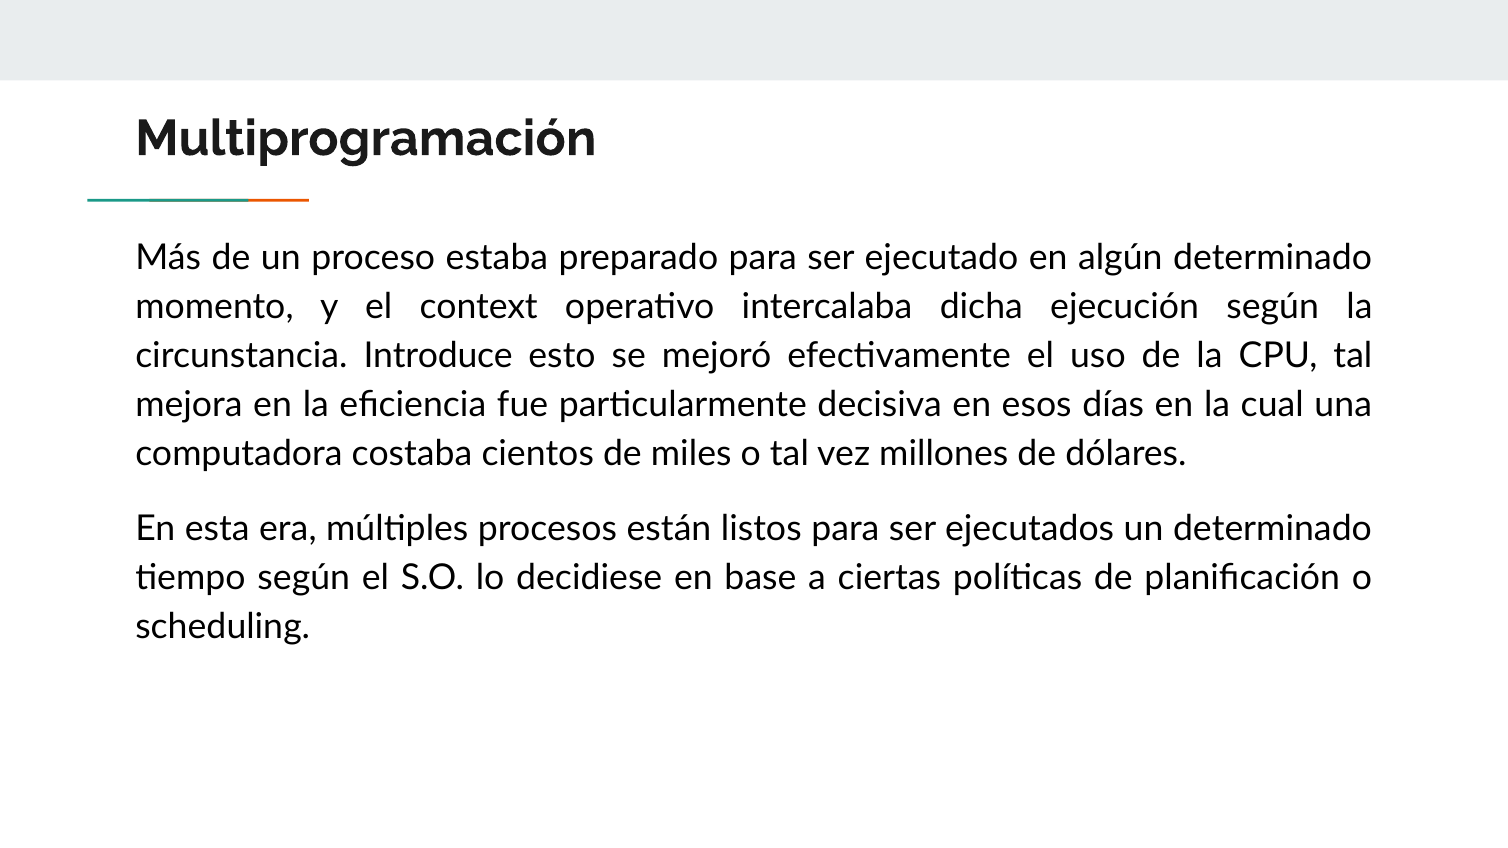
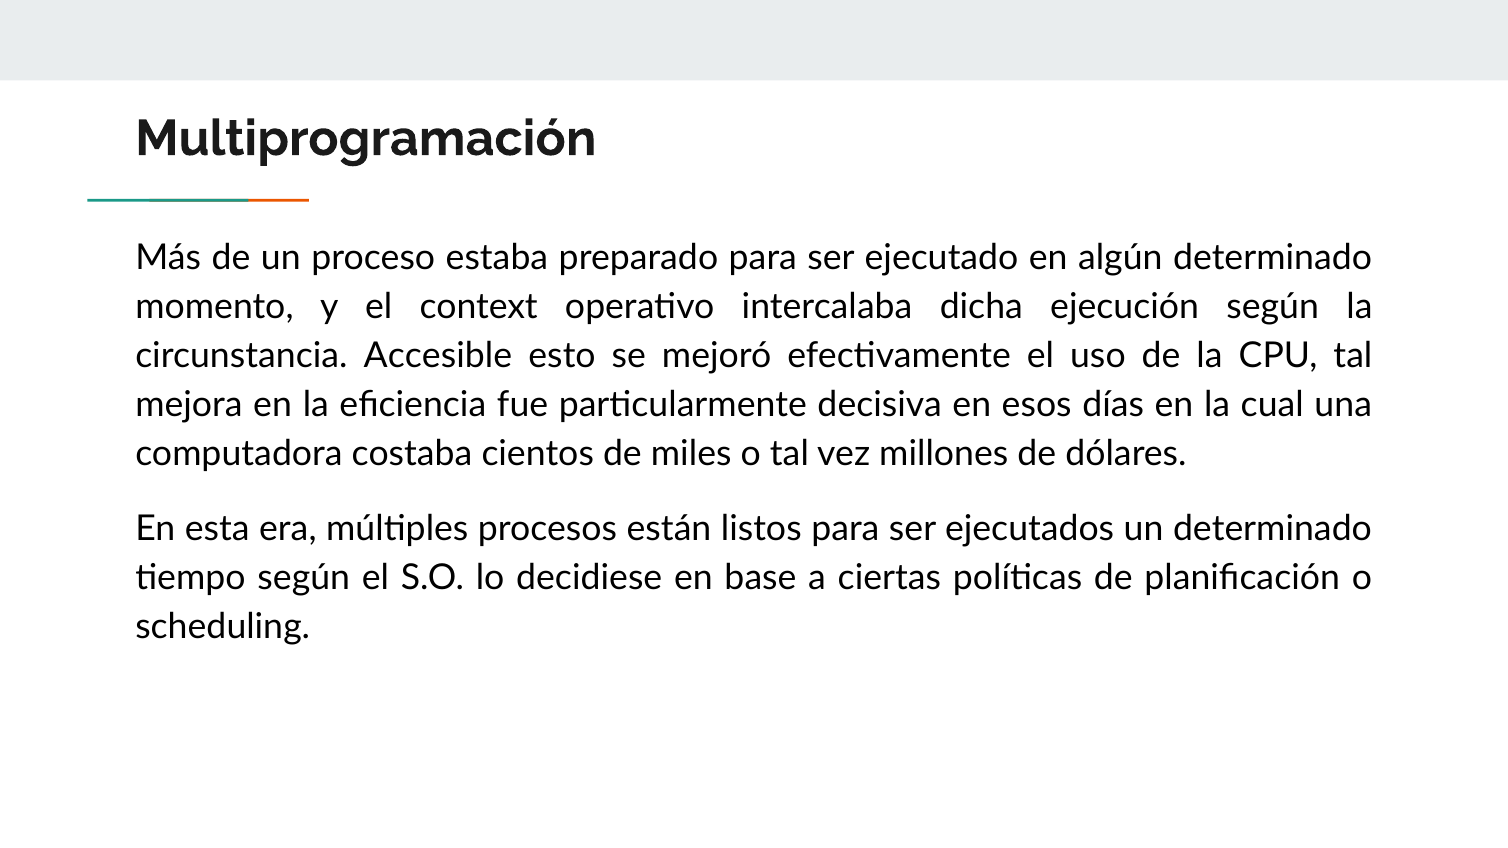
Introduce: Introduce -> Accesible
